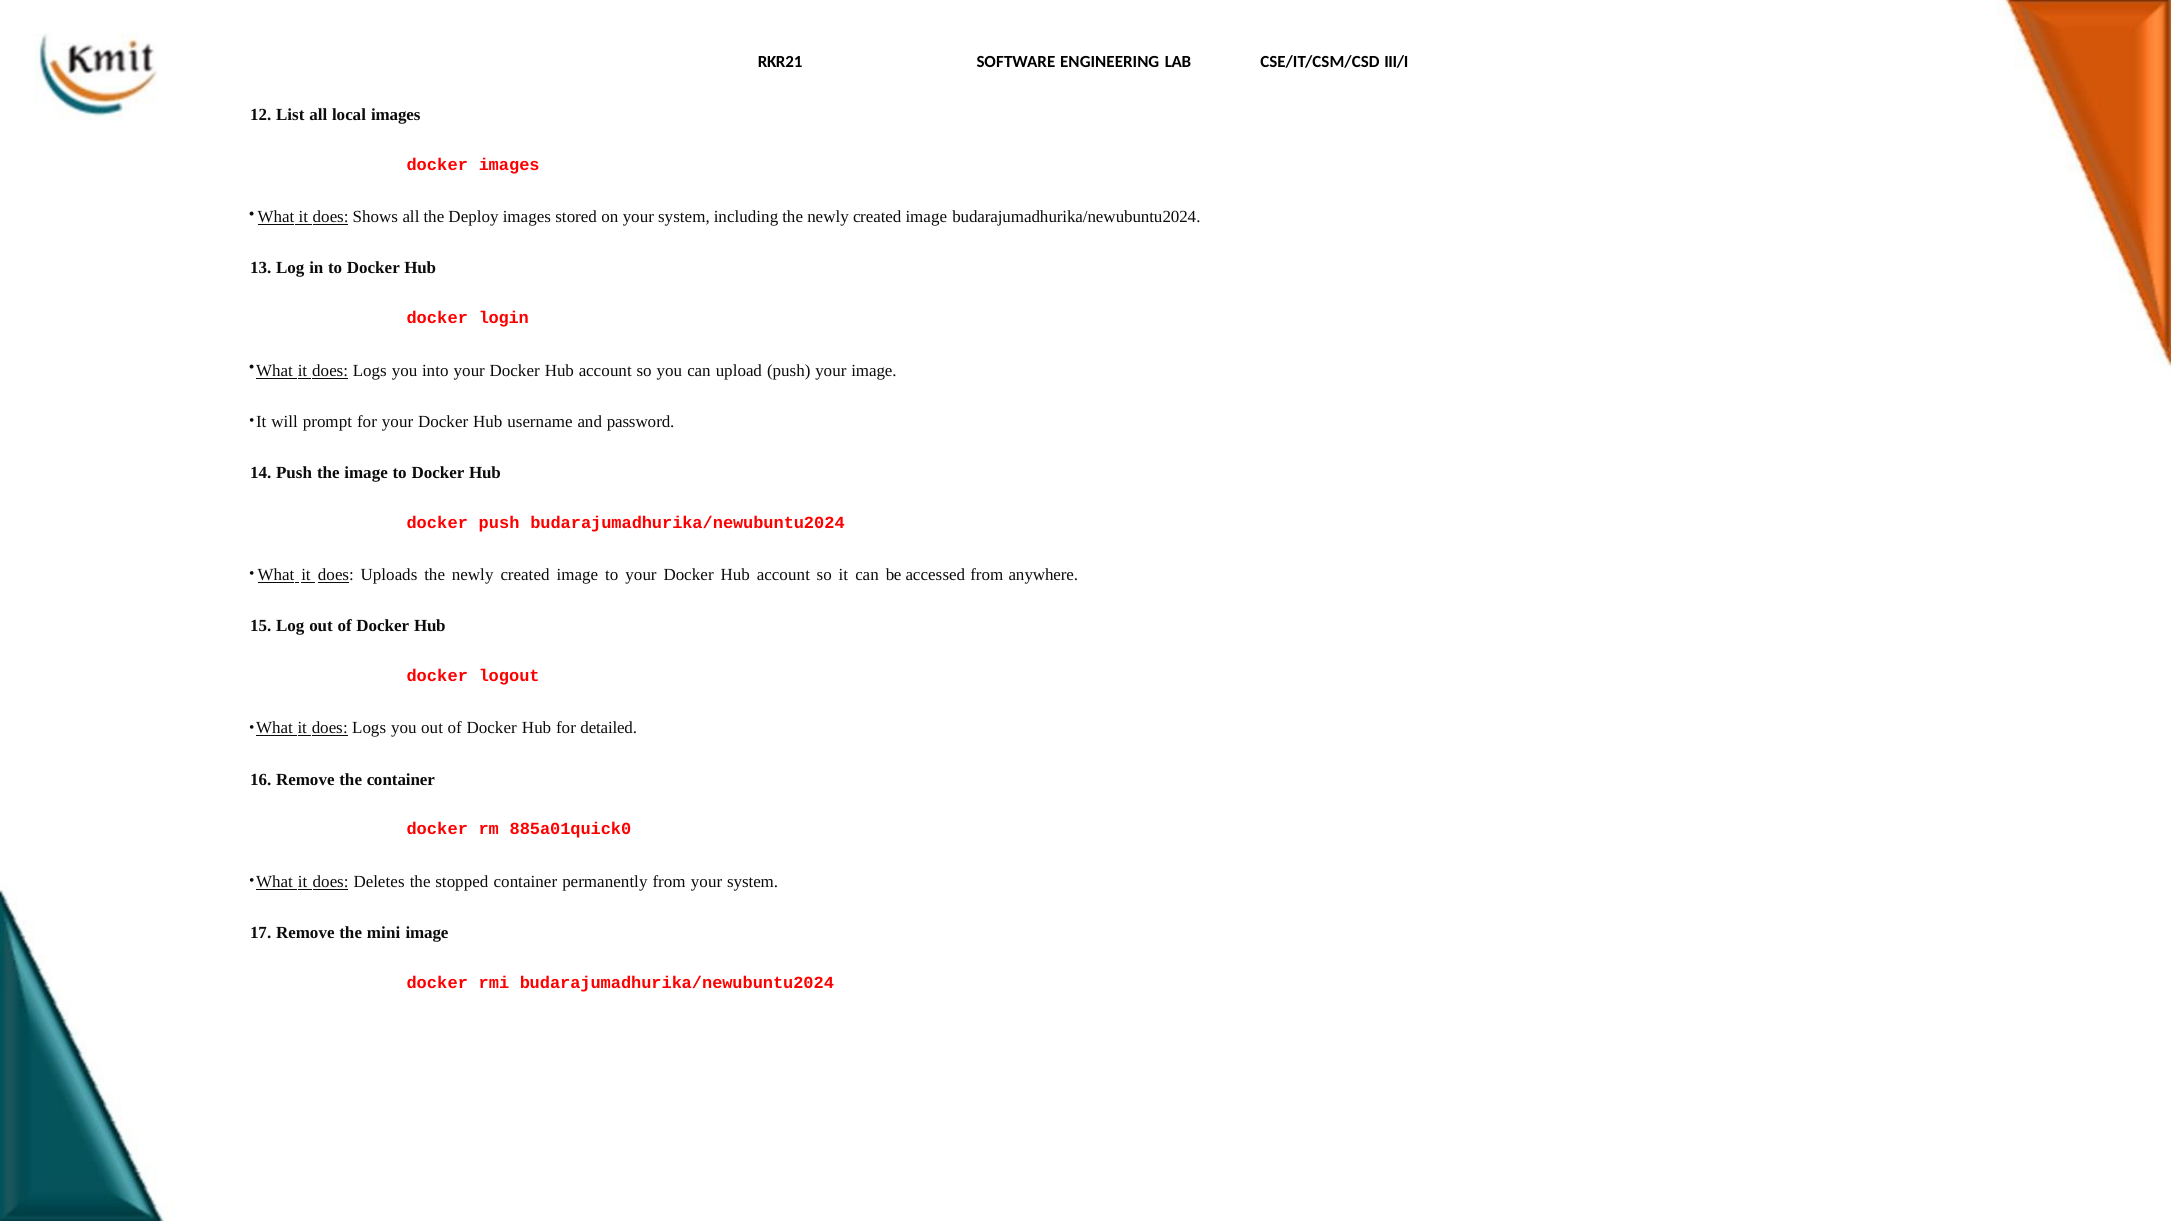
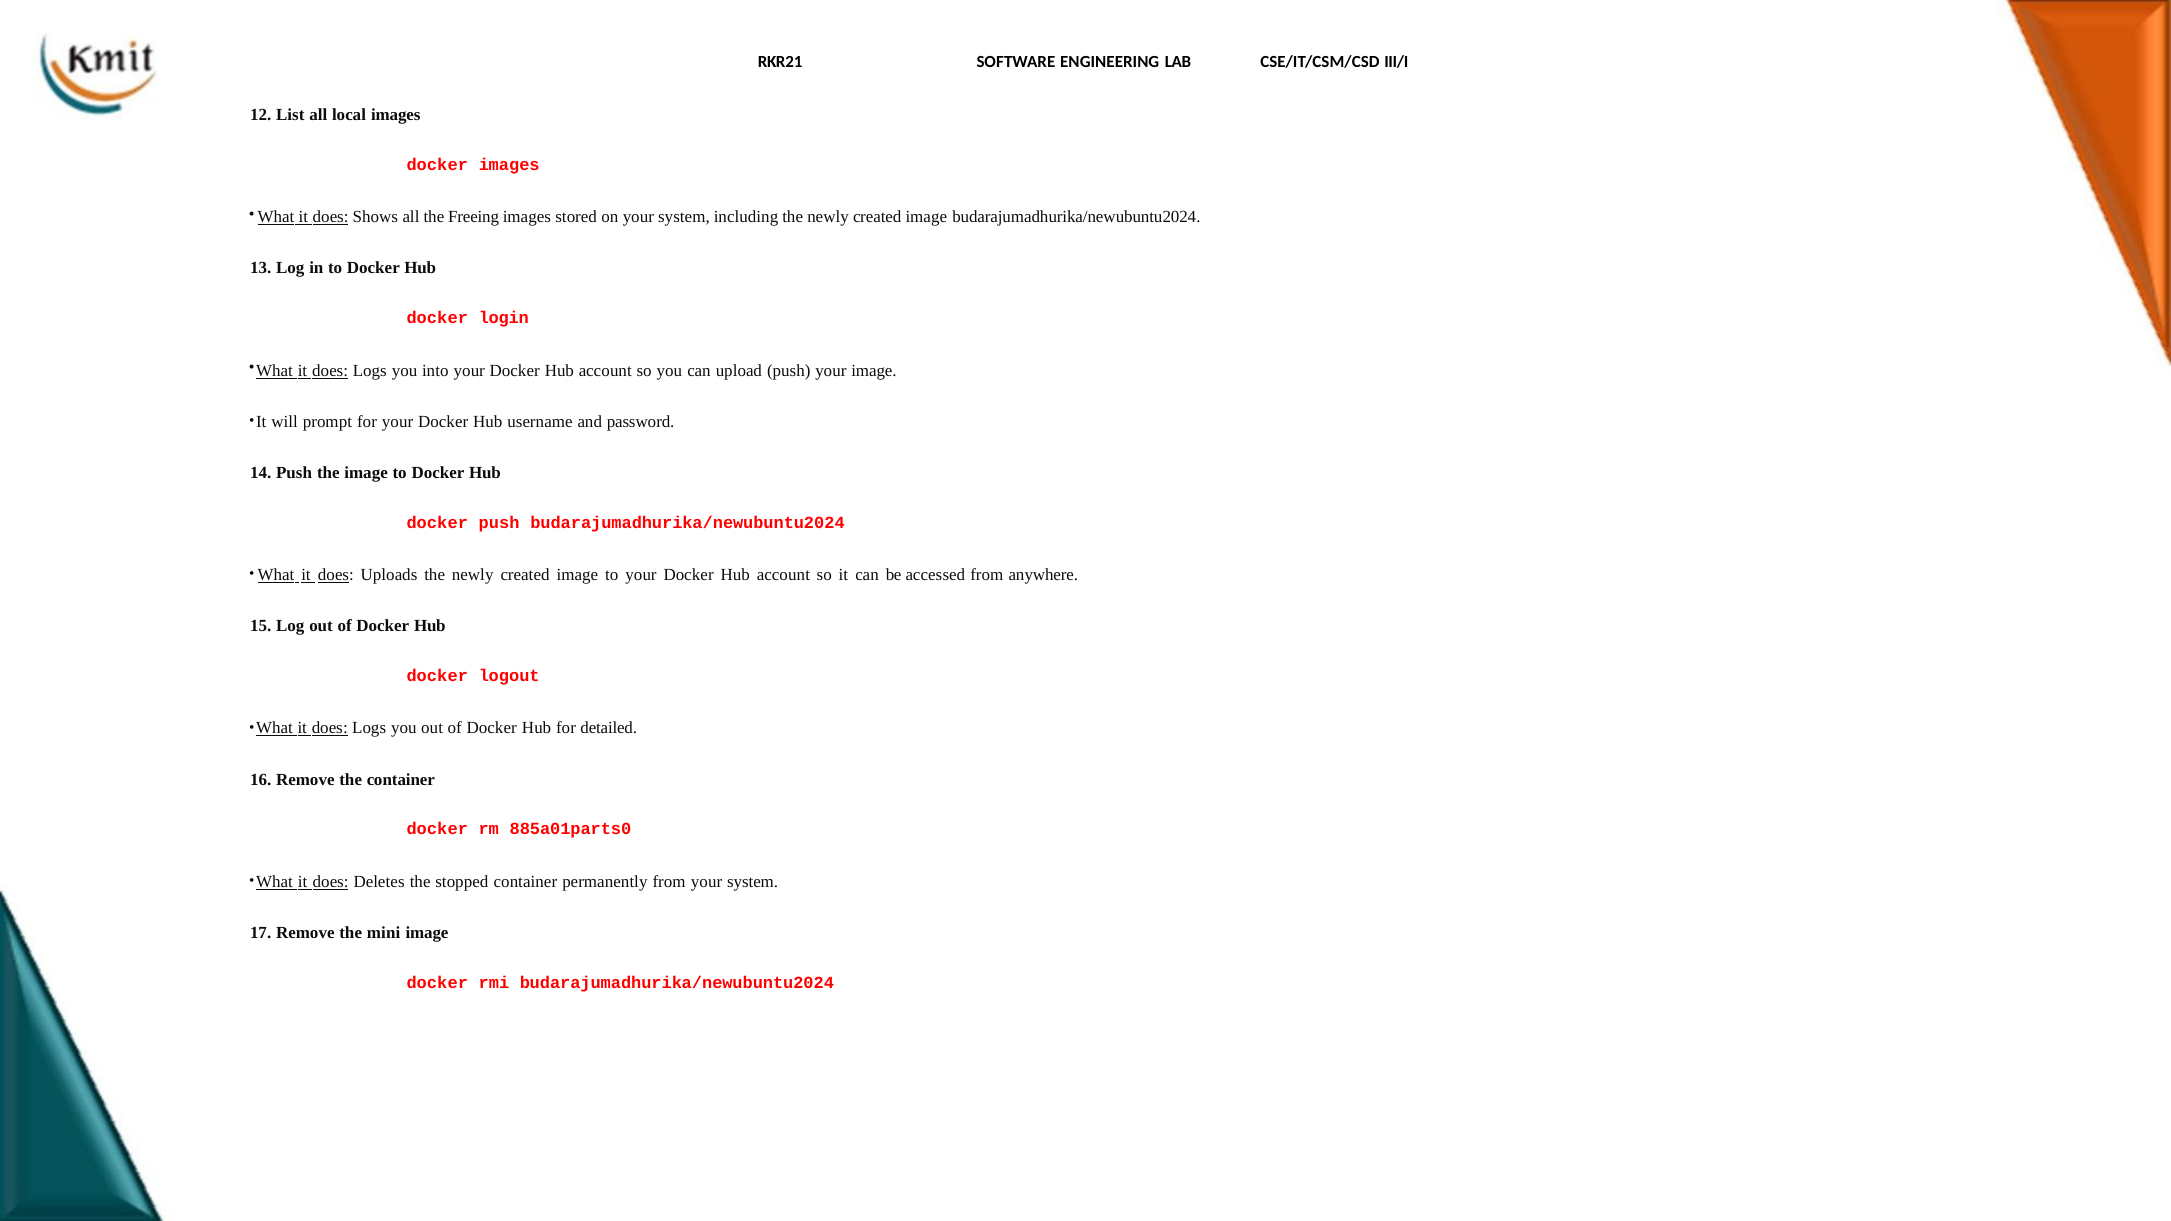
Deploy: Deploy -> Freeing
885a01quick0: 885a01quick0 -> 885a01parts0
